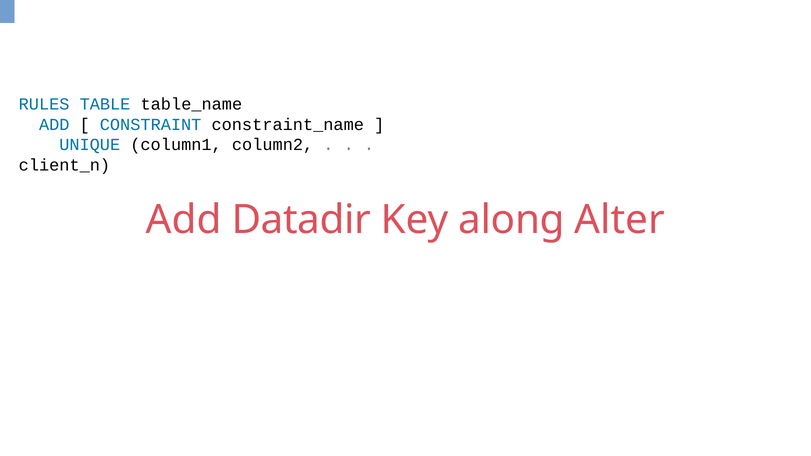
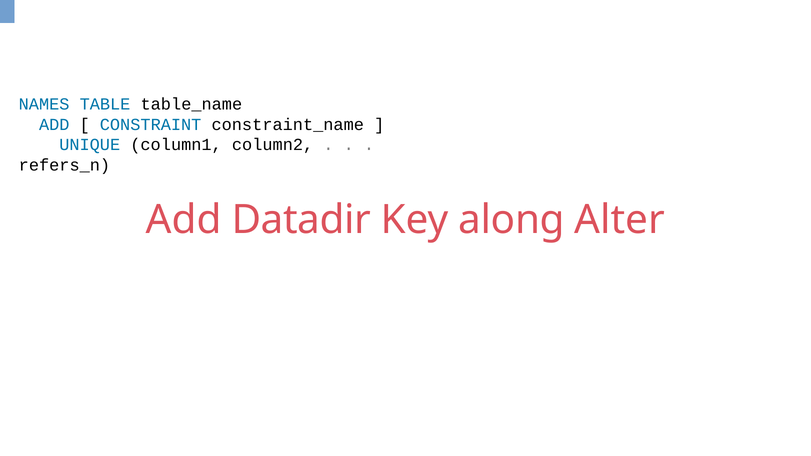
RULES: RULES -> NAMES
client_n: client_n -> refers_n
